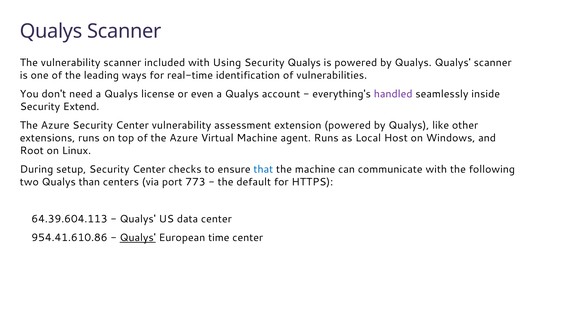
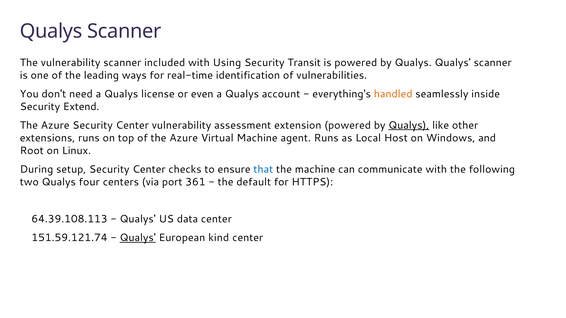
Security Qualys: Qualys -> Transit
handled colour: purple -> orange
Qualys at (409, 125) underline: none -> present
than: than -> four
773: 773 -> 361
64.39.604.113: 64.39.604.113 -> 64.39.108.113
954.41.610.86: 954.41.610.86 -> 151.59.121.74
time: time -> kind
